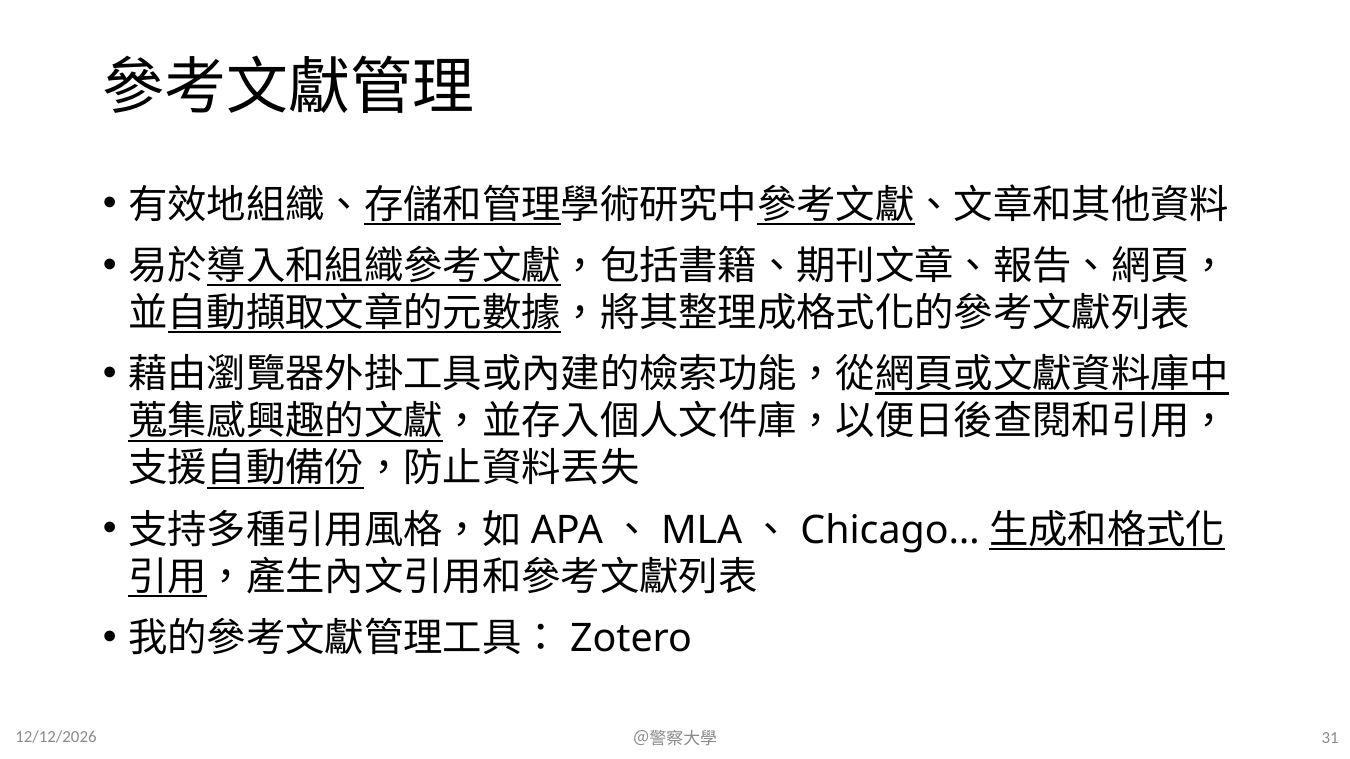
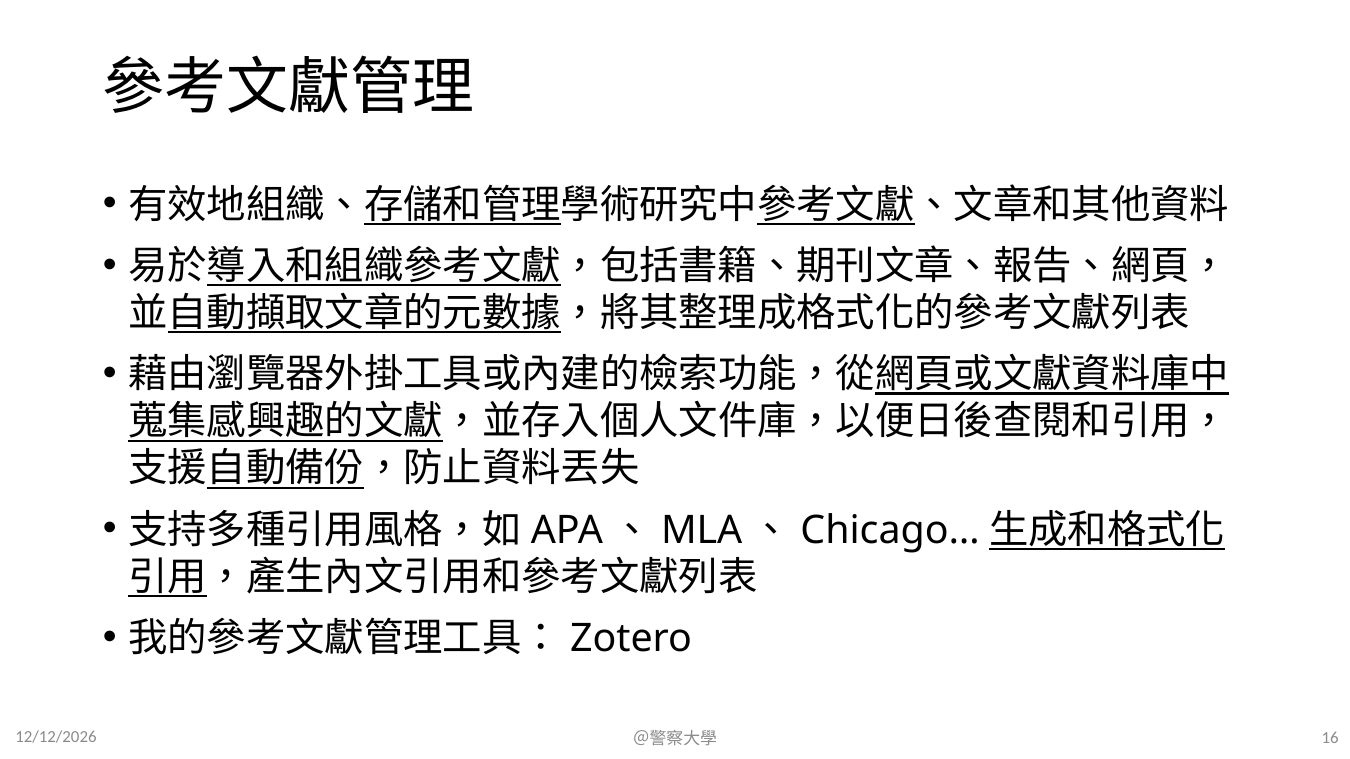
31: 31 -> 16
